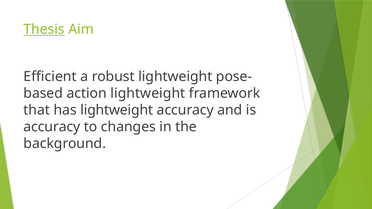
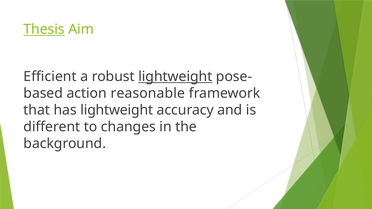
lightweight at (175, 77) underline: none -> present
action lightweight: lightweight -> reasonable
accuracy at (52, 127): accuracy -> different
